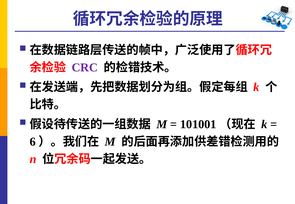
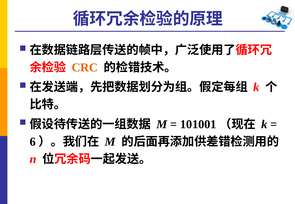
CRC colour: purple -> orange
